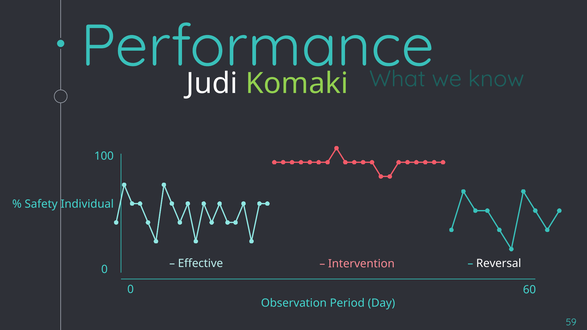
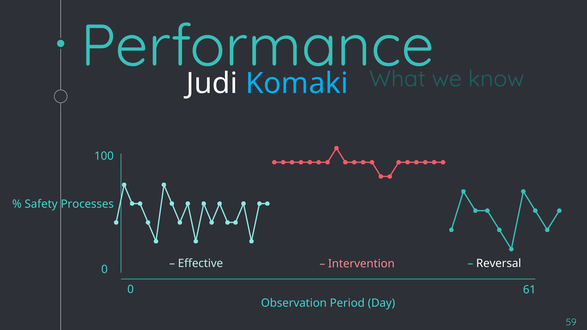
Komaki colour: light green -> light blue
Individual: Individual -> Processes
60: 60 -> 61
